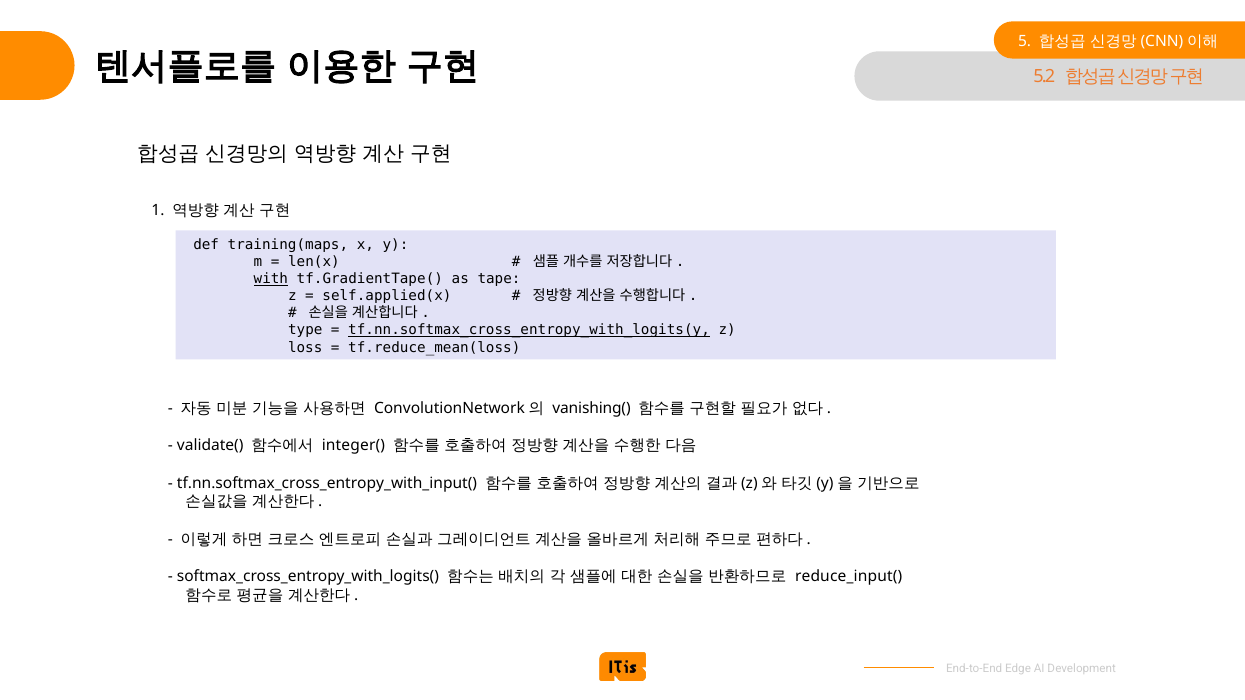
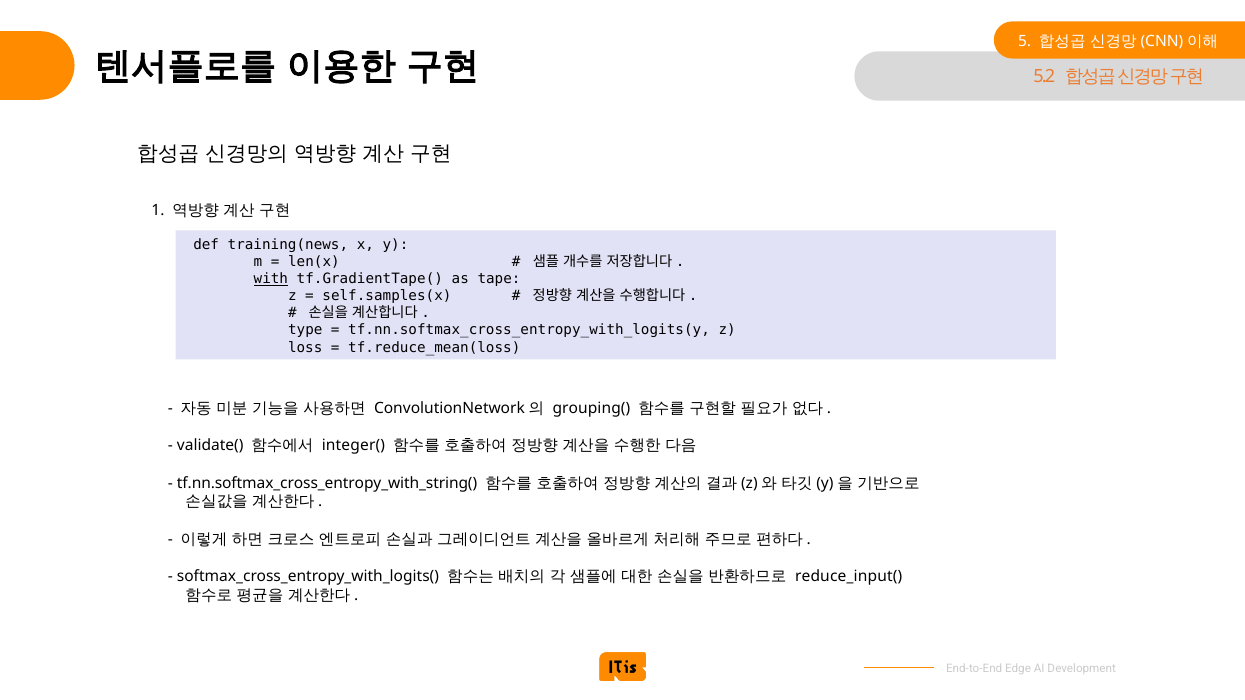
training(maps: training(maps -> training(news
self.applied(x: self.applied(x -> self.samples(x
tf.nn.softmax_cross_entropy_with_logits(y underline: present -> none
vanishing(: vanishing( -> grouping(
tf.nn.softmax_cross_entropy_with_input(: tf.nn.softmax_cross_entropy_with_input( -> tf.nn.softmax_cross_entropy_with_string(
